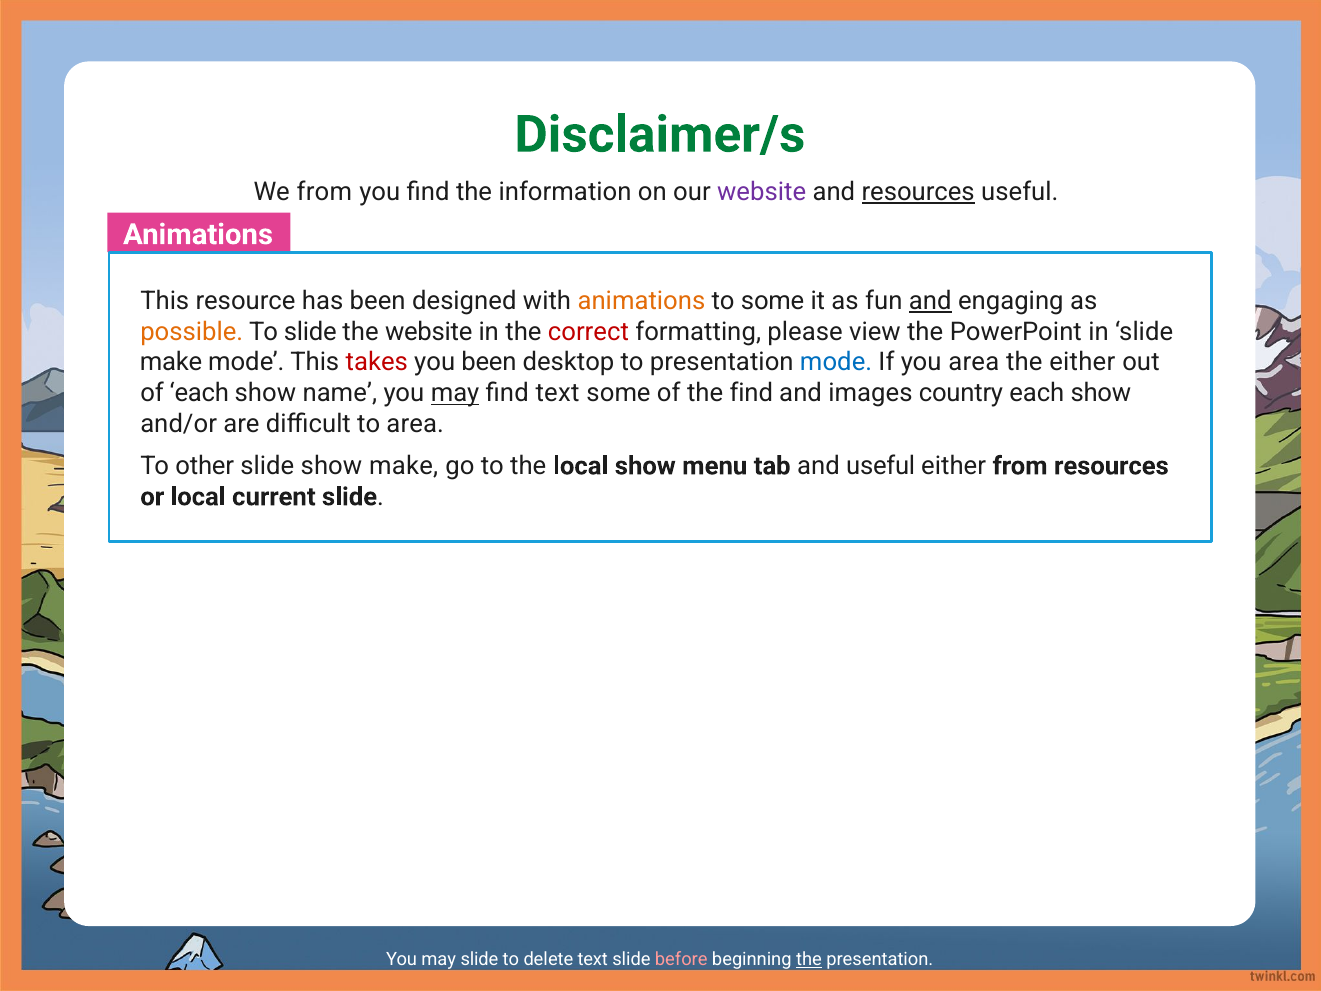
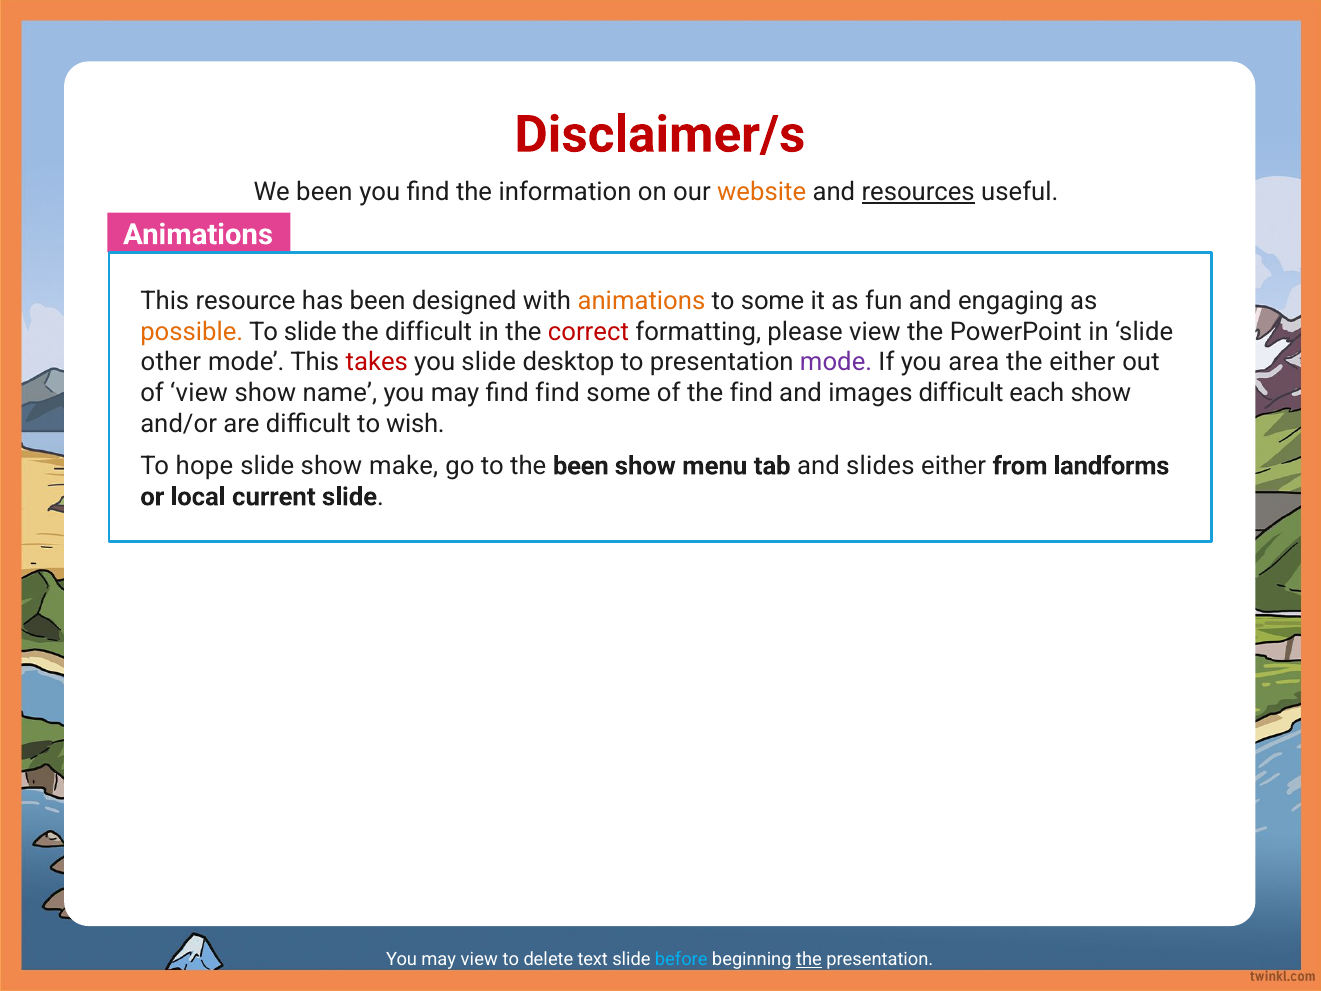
Disclaimer/s colour: green -> red
We from: from -> been
website at (762, 192) colour: purple -> orange
and at (930, 301) underline: present -> none
the website: website -> difficult
make at (171, 362): make -> other
you been: been -> slide
mode at (836, 362) colour: blue -> purple
of each: each -> view
may at (455, 393) underline: present -> none
find text: text -> find
images country: country -> difficult
to area: area -> wish
other: other -> hope
the local: local -> been
and useful: useful -> slides
from resources: resources -> landforms
may slide: slide -> view
before colour: pink -> light blue
